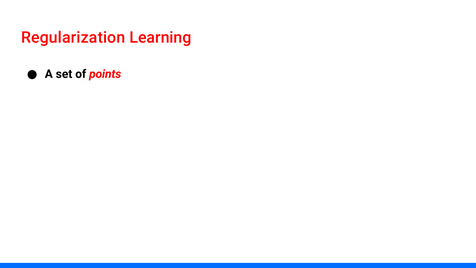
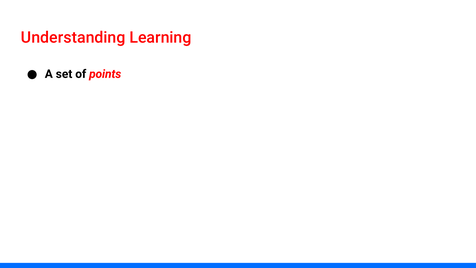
Regularization: Regularization -> Understanding
